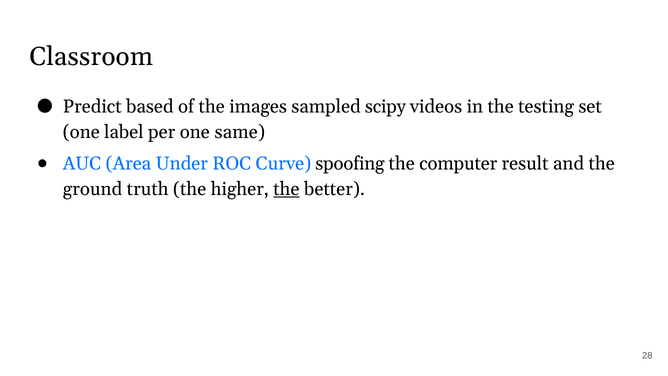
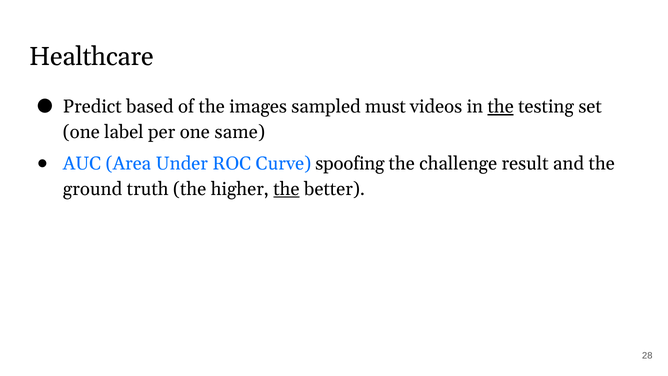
Classroom: Classroom -> Healthcare
scipy: scipy -> must
the at (501, 107) underline: none -> present
computer: computer -> challenge
